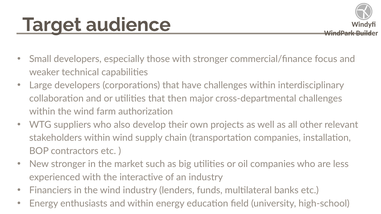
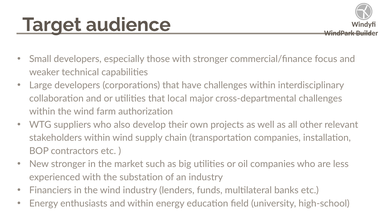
then: then -> local
interactive: interactive -> substation
